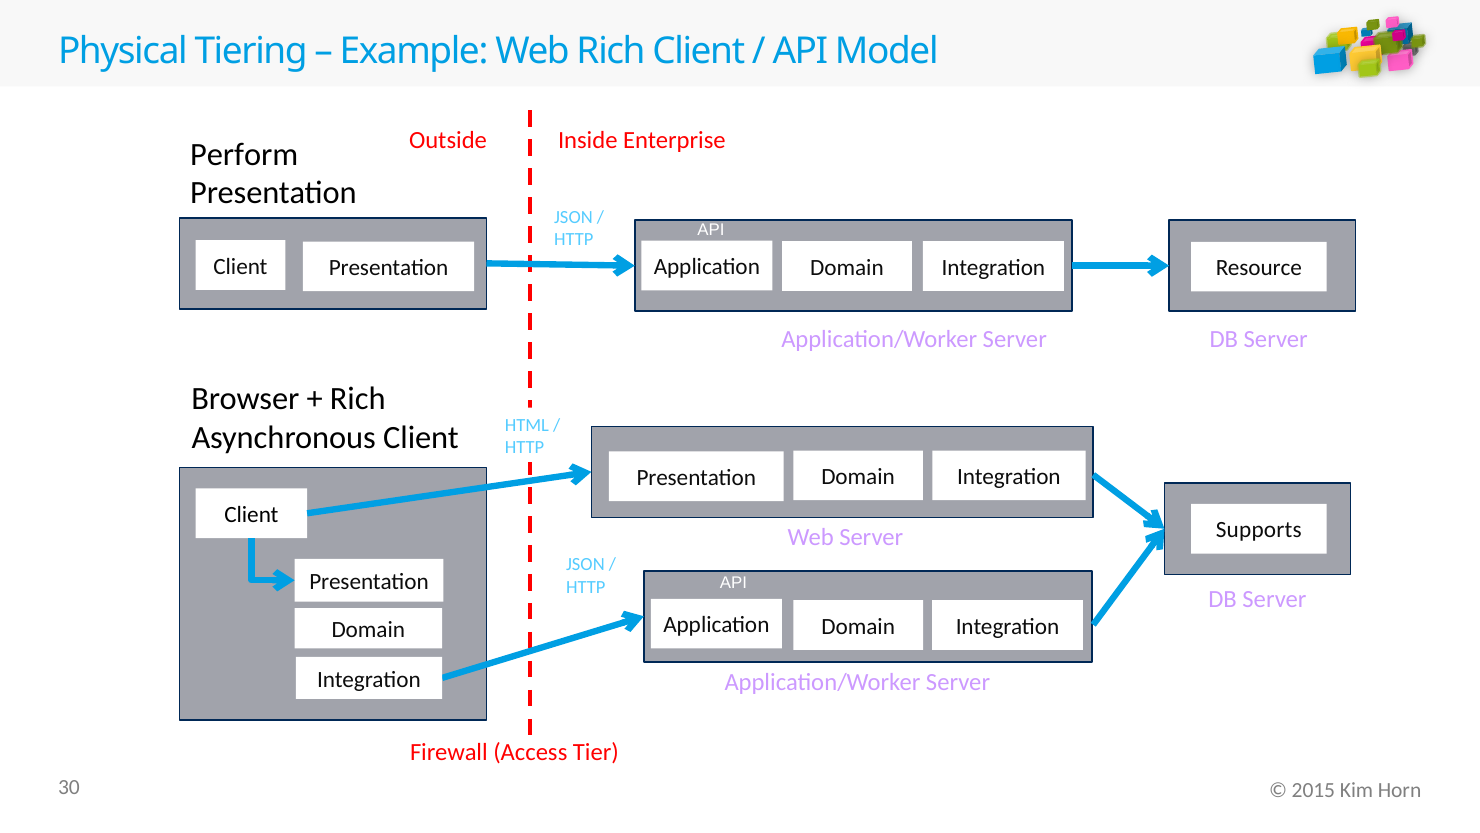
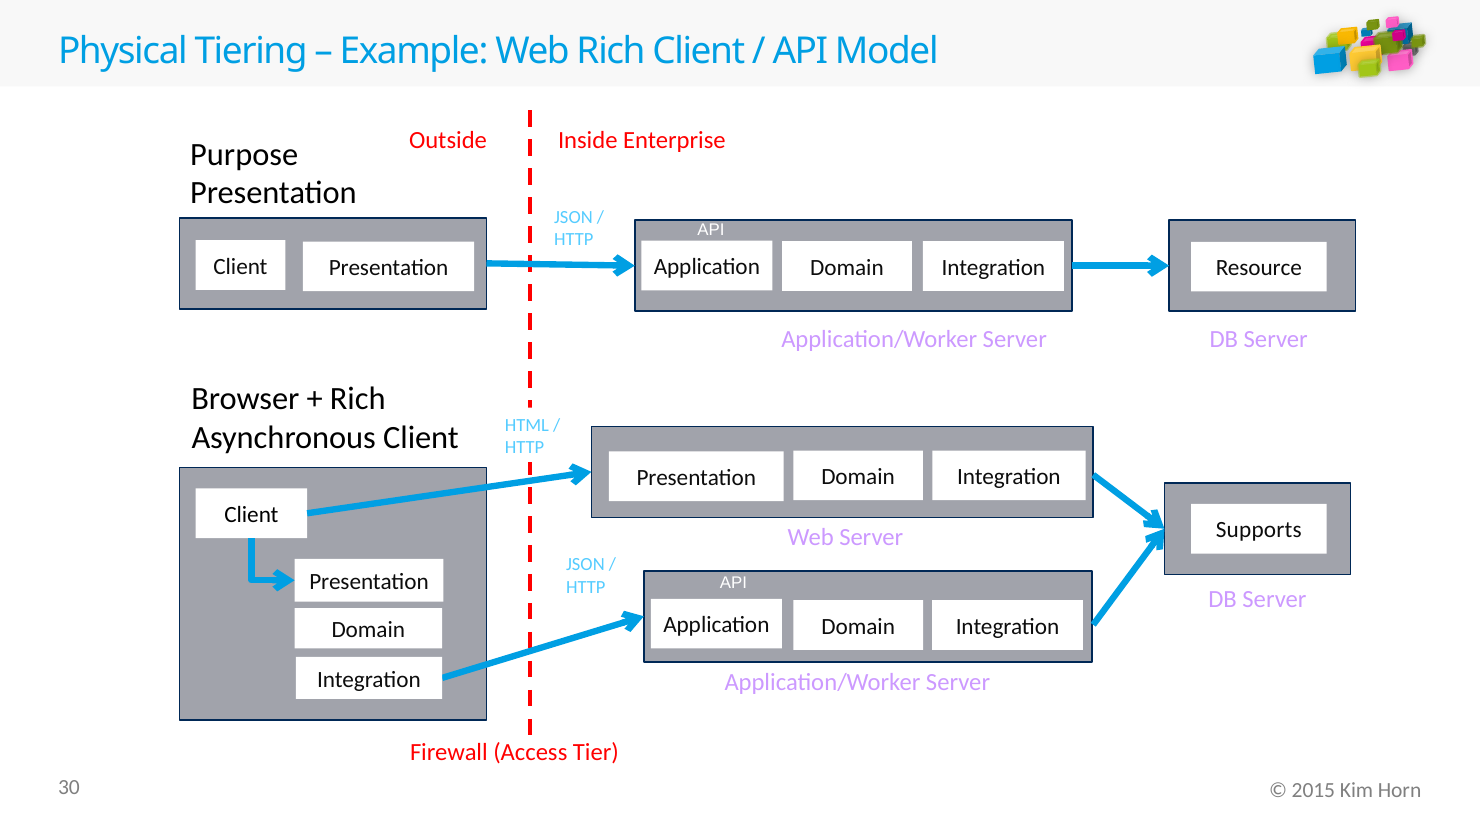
Perform: Perform -> Purpose
